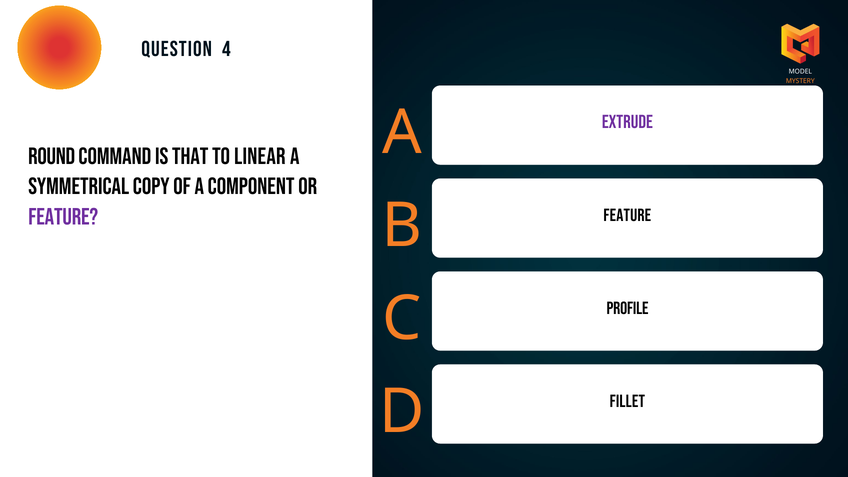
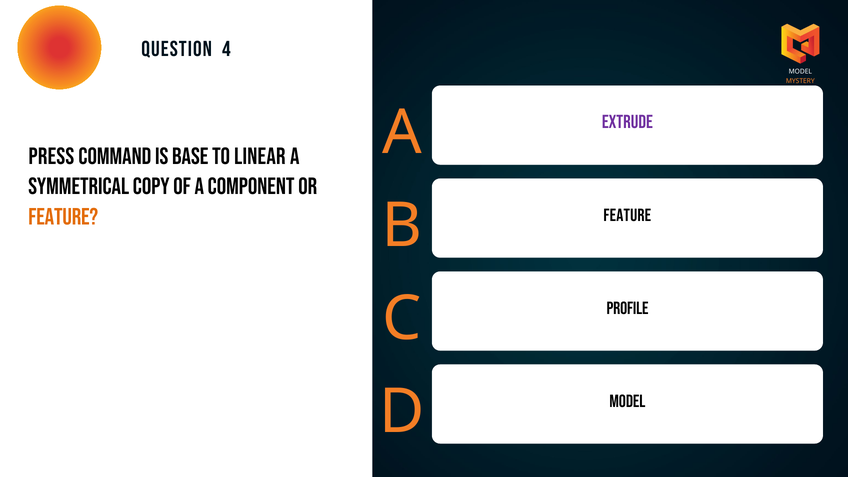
Round: Round -> Press
that: that -> base
feature at (63, 217) colour: purple -> orange
Fillet at (627, 402): Fillet -> Model
